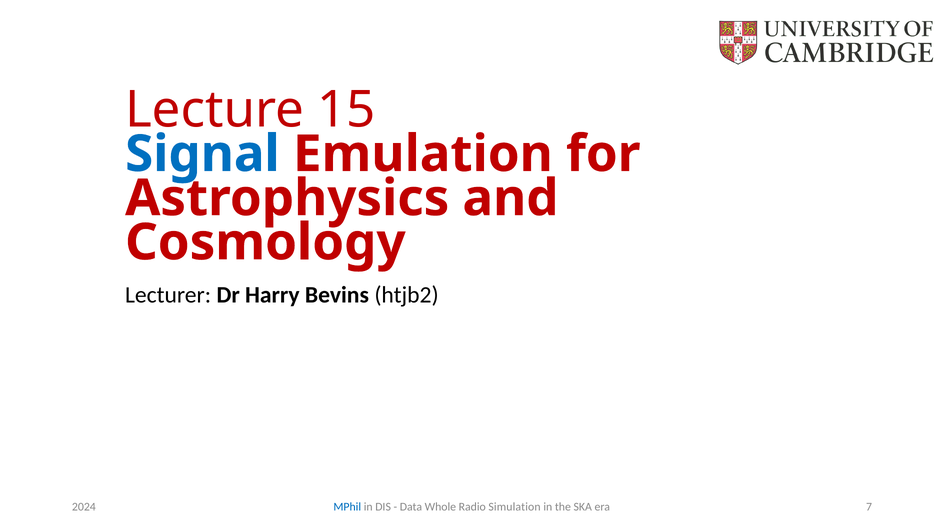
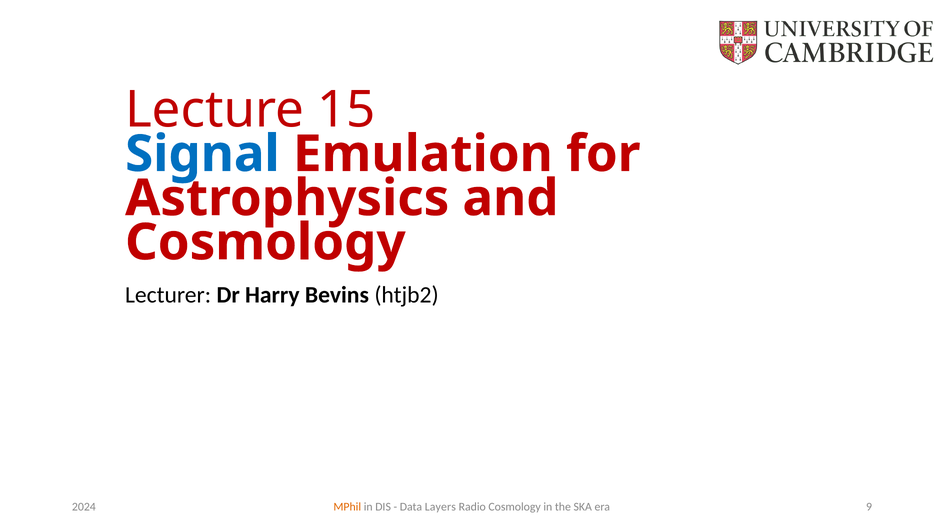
MPhil colour: blue -> orange
Whole: Whole -> Layers
Radio Simulation: Simulation -> Cosmology
7: 7 -> 9
